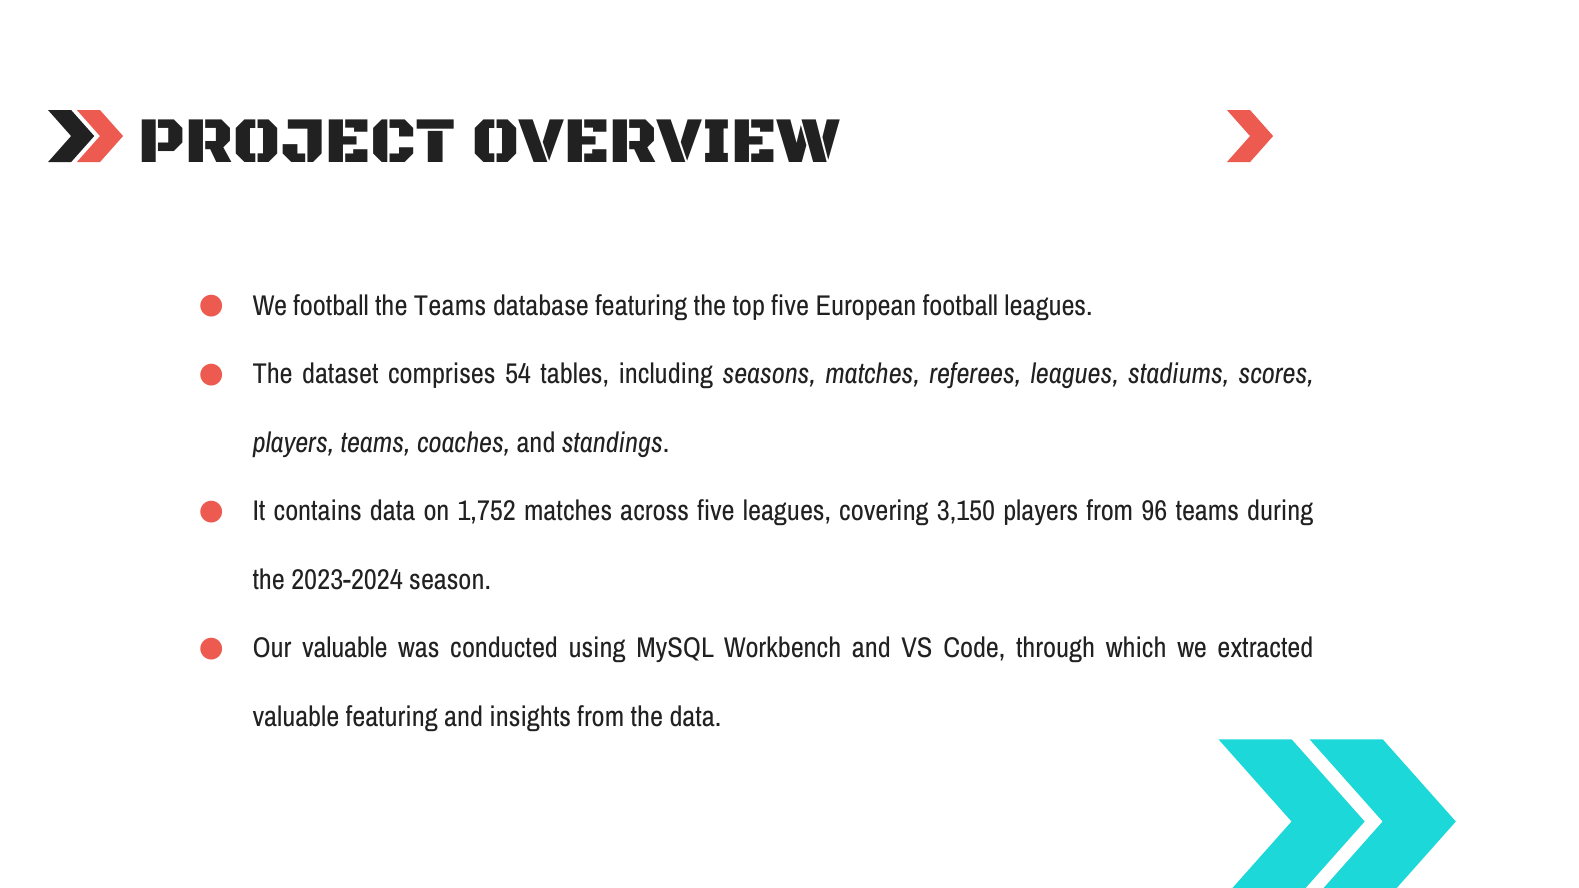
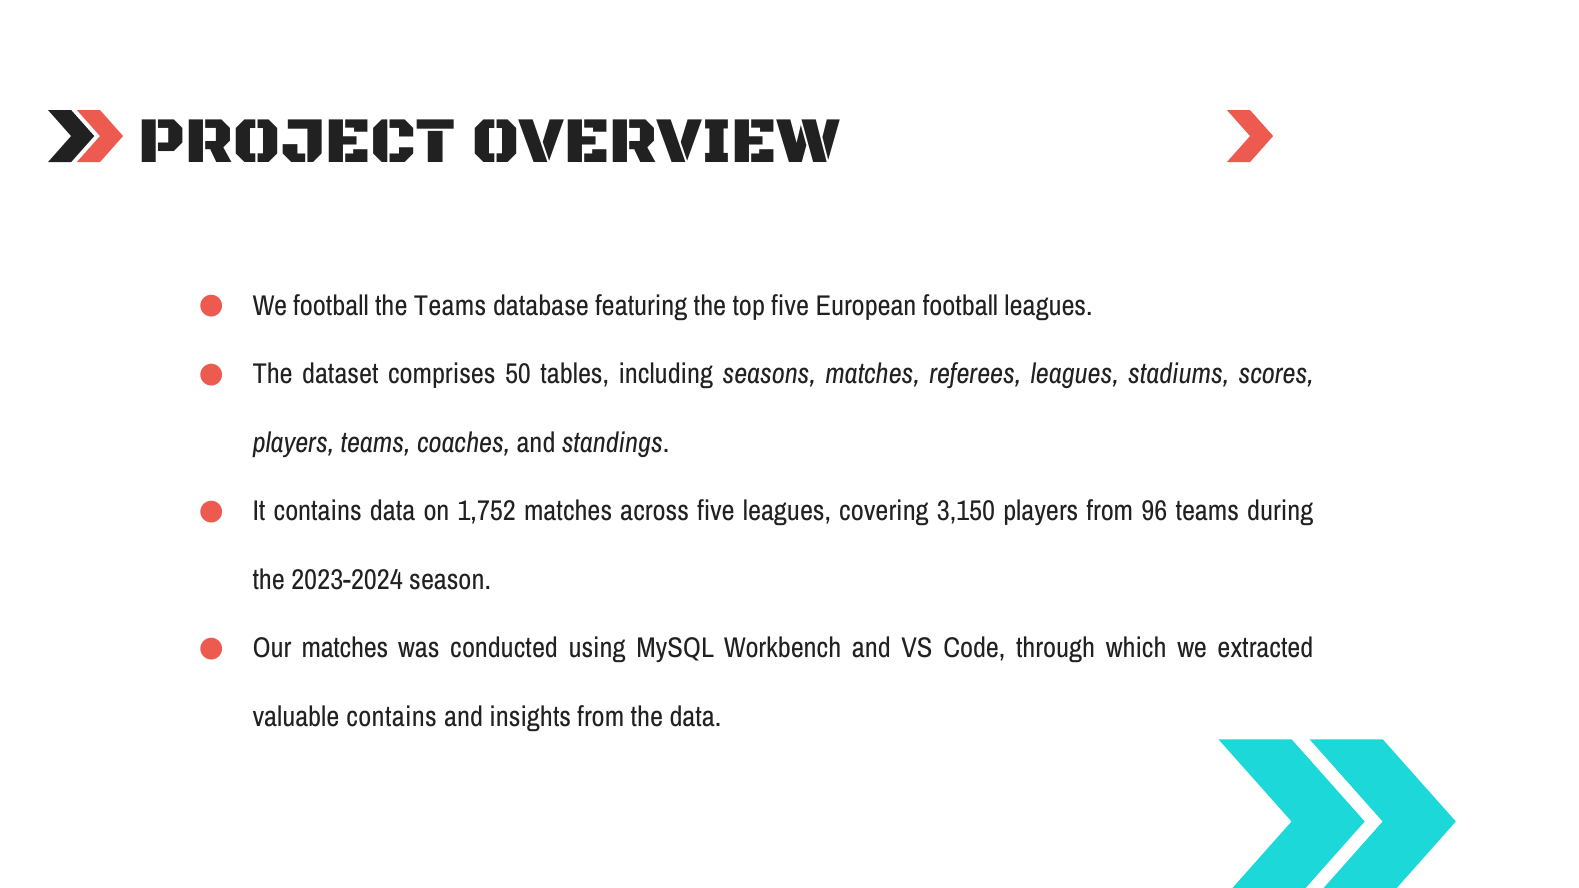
54: 54 -> 50
Our valuable: valuable -> matches
valuable featuring: featuring -> contains
